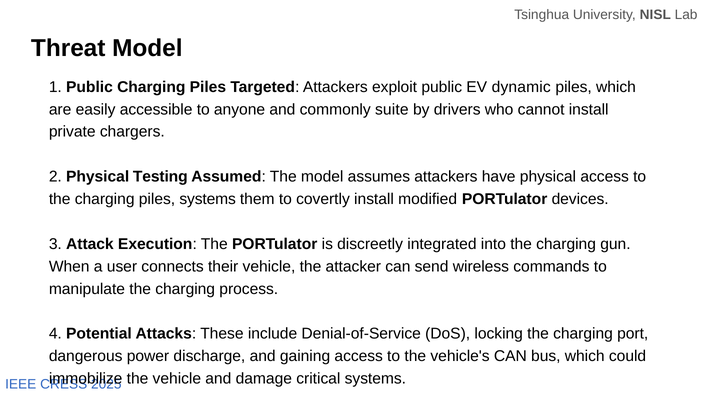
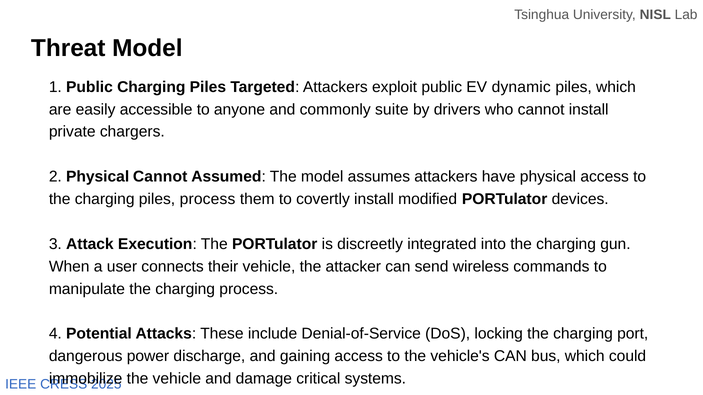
Physical Testing: Testing -> Cannot
piles systems: systems -> process
